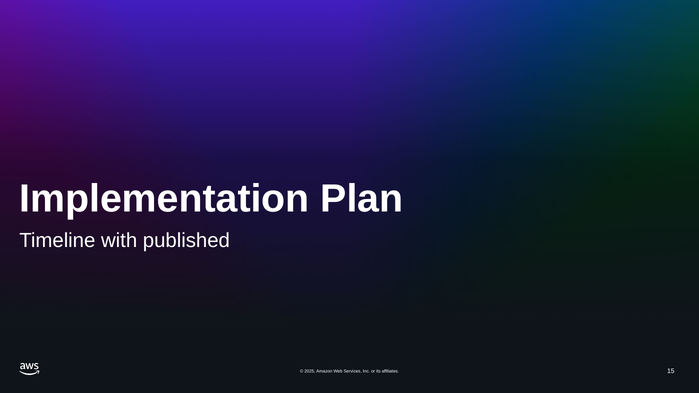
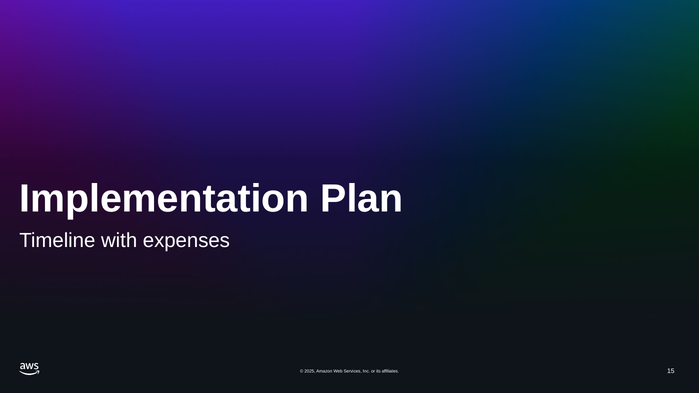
published: published -> expenses
